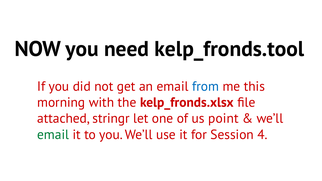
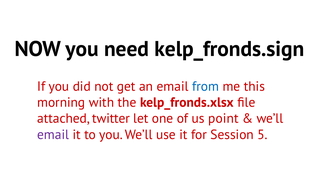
kelp_fronds.tool: kelp_fronds.tool -> kelp_fronds.sign
stringr: stringr -> twitter
email at (53, 135) colour: green -> purple
4: 4 -> 5
